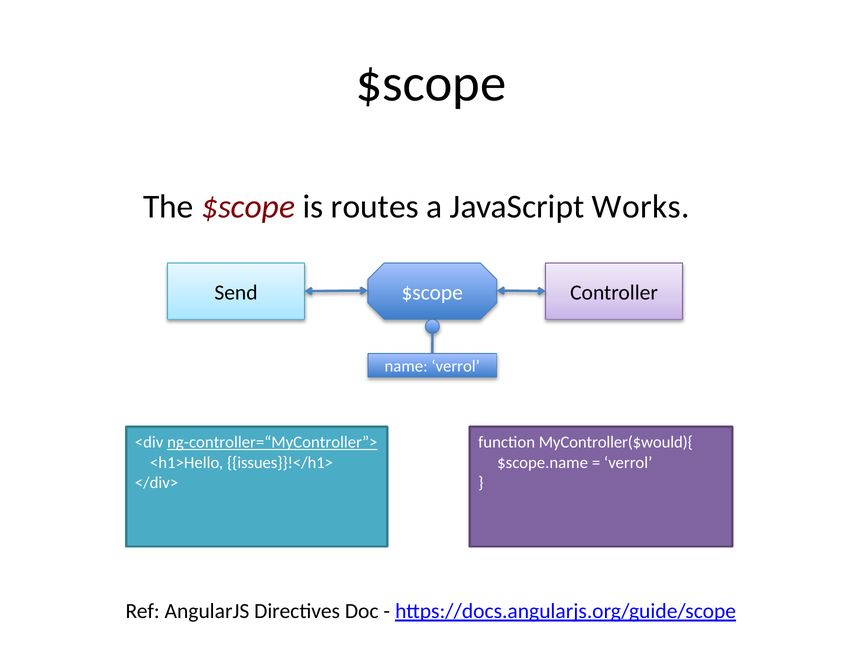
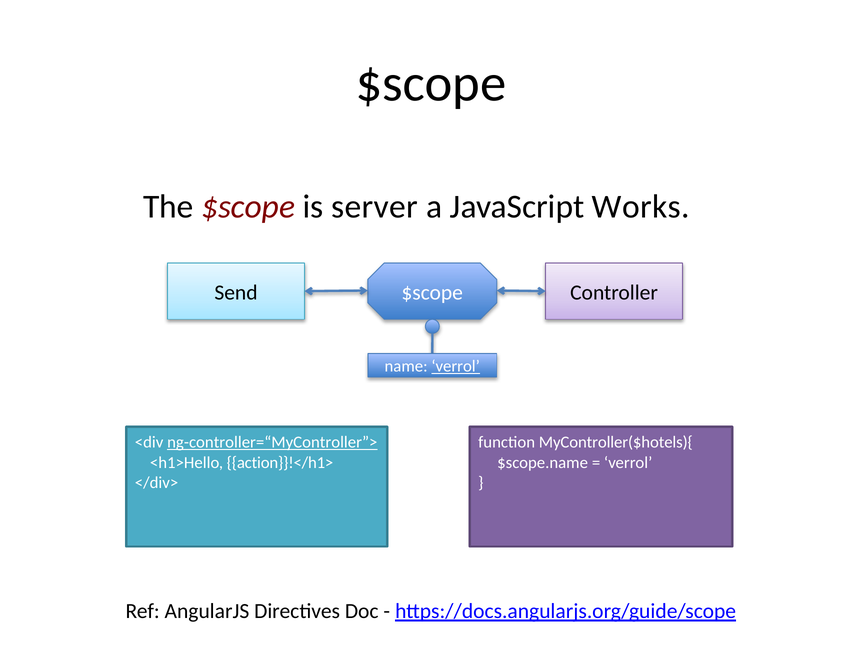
routes: routes -> server
verrol at (456, 367) underline: none -> present
MyController($would){: MyController($would){ -> MyController($hotels){
issues}}!</h1>: issues}}!</h1> -> action}}!</h1>
